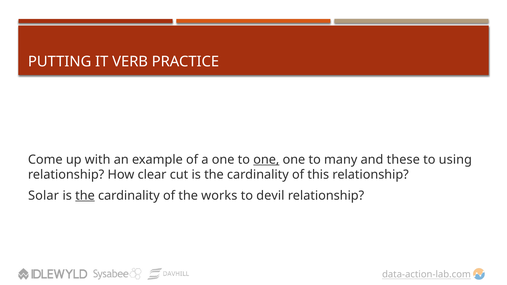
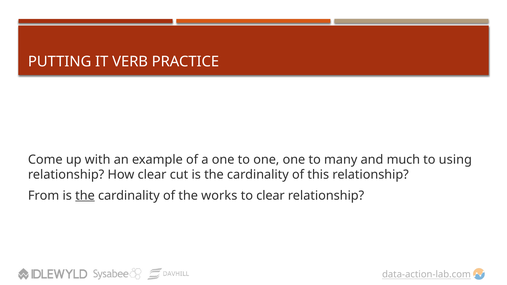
one at (266, 160) underline: present -> none
these: these -> much
Solar: Solar -> From
to devil: devil -> clear
